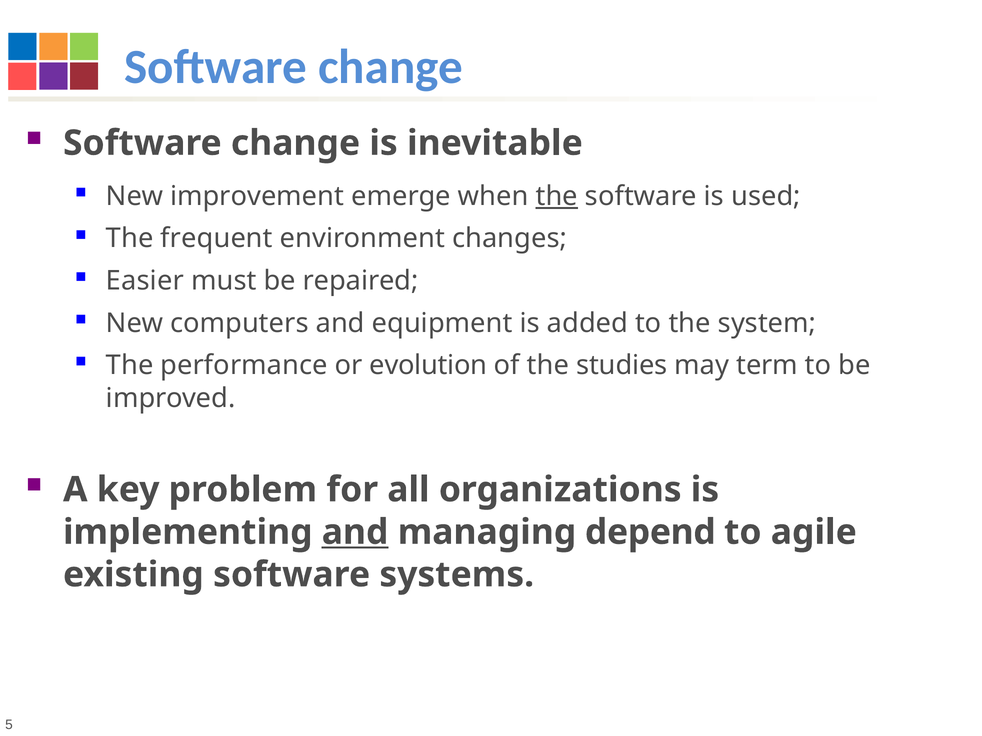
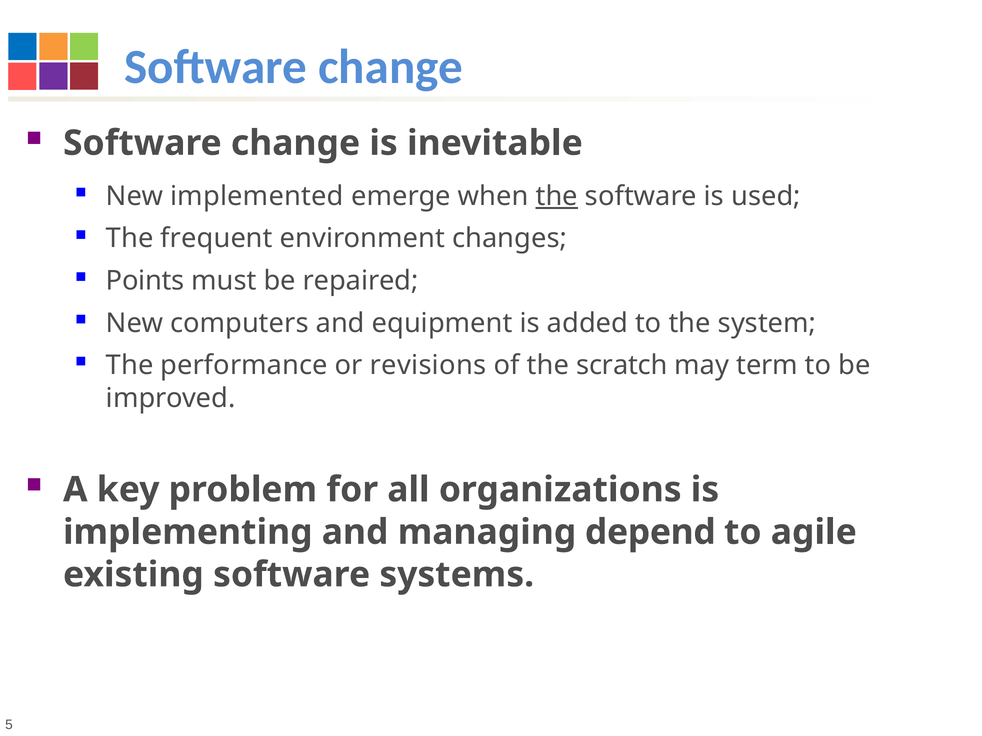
improvement: improvement -> implemented
Easier: Easier -> Points
evolution: evolution -> revisions
studies: studies -> scratch
and at (355, 532) underline: present -> none
